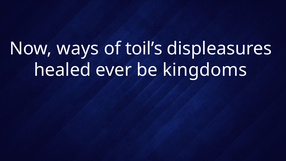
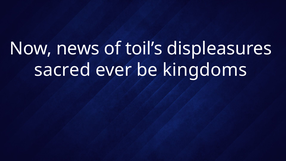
ways: ways -> news
healed: healed -> sacred
